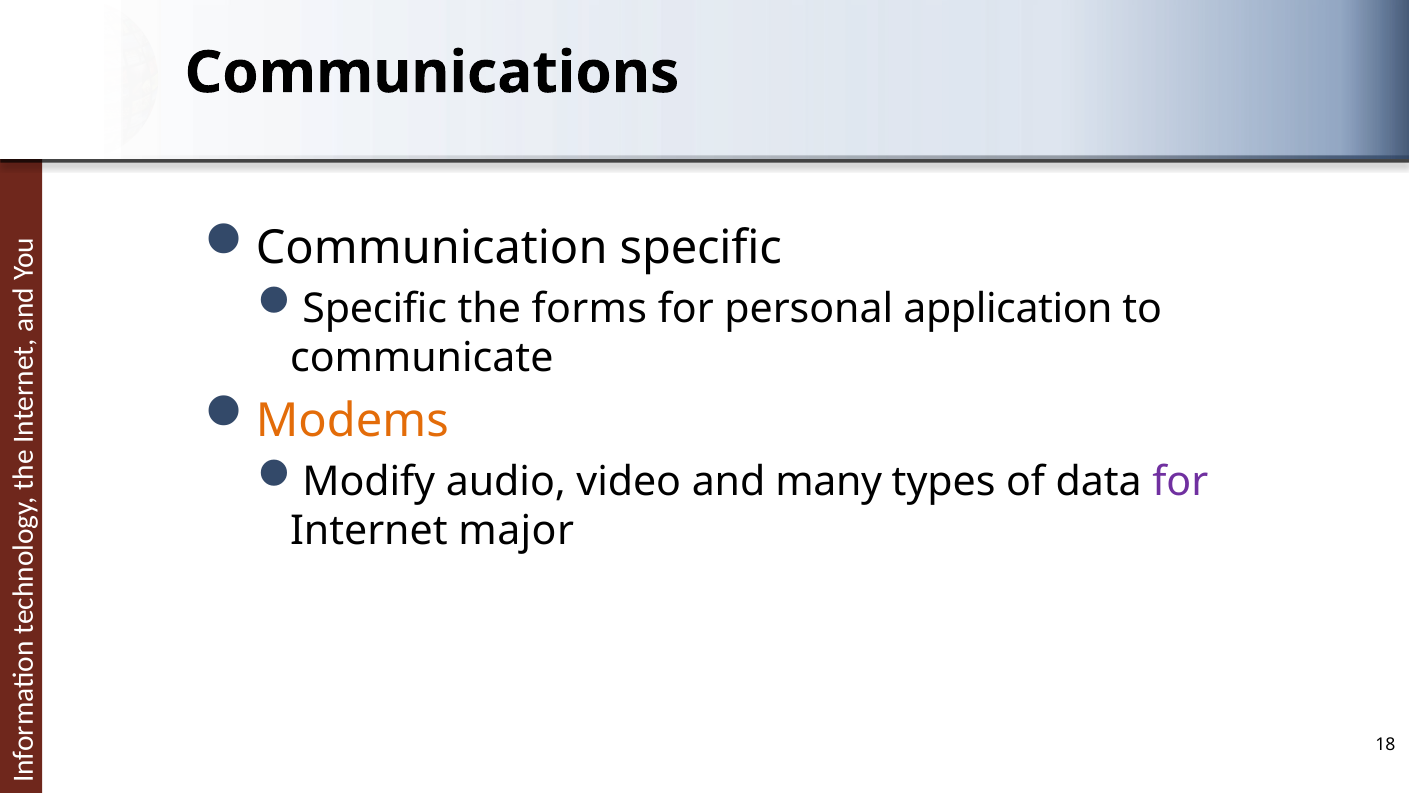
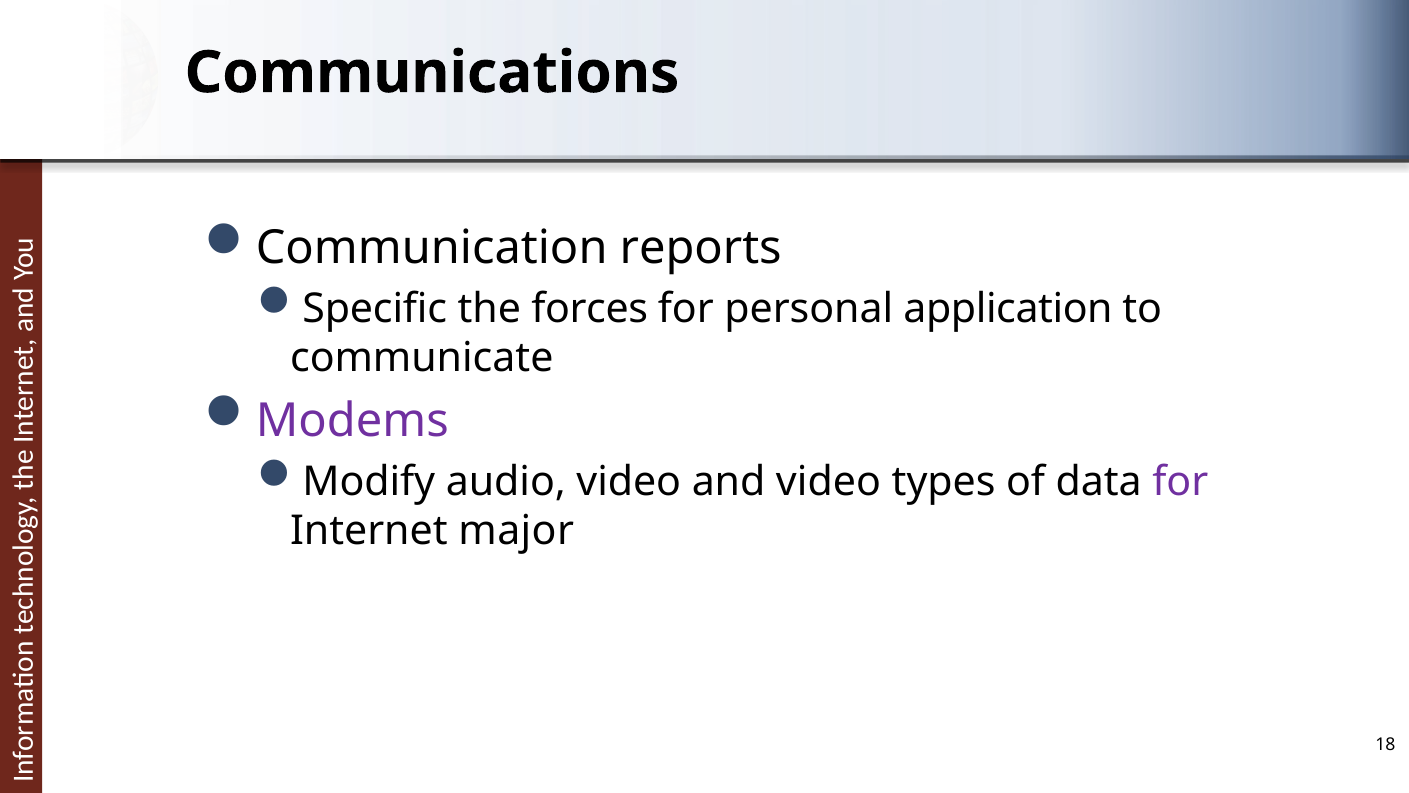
Communication specific: specific -> reports
forms: forms -> forces
Modems colour: orange -> purple
and many: many -> video
